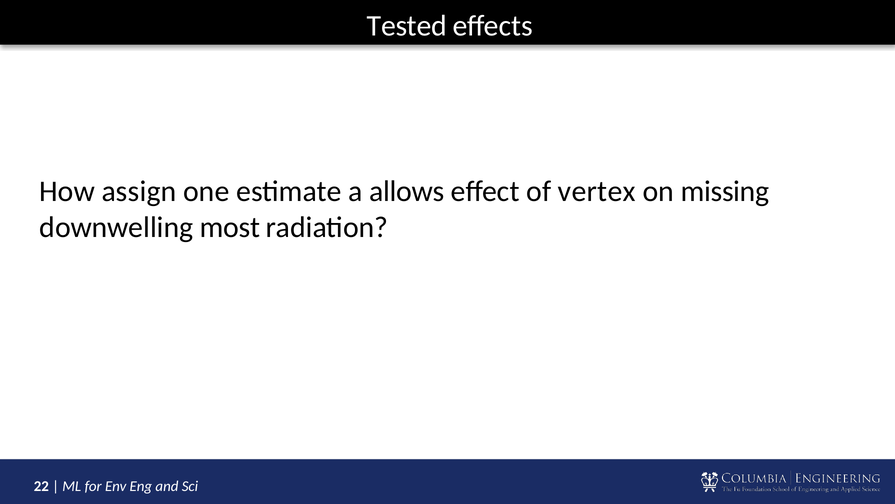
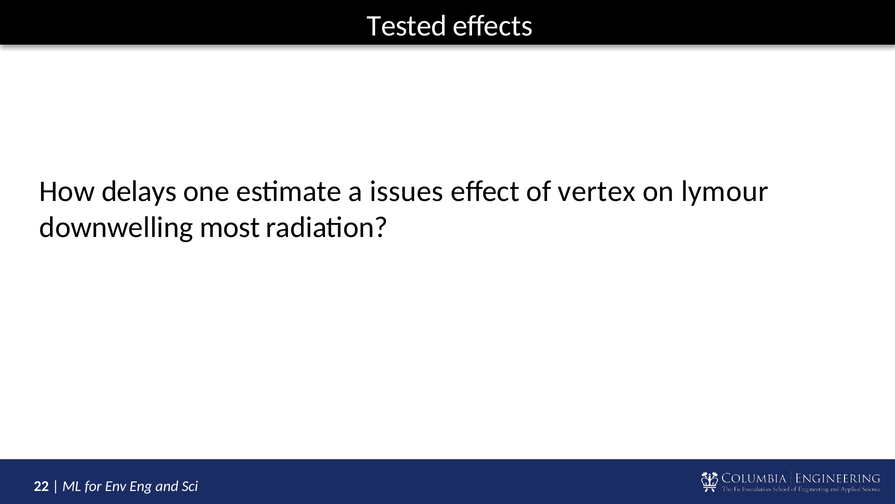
assign: assign -> delays
allows: allows -> issues
missing: missing -> lymour
